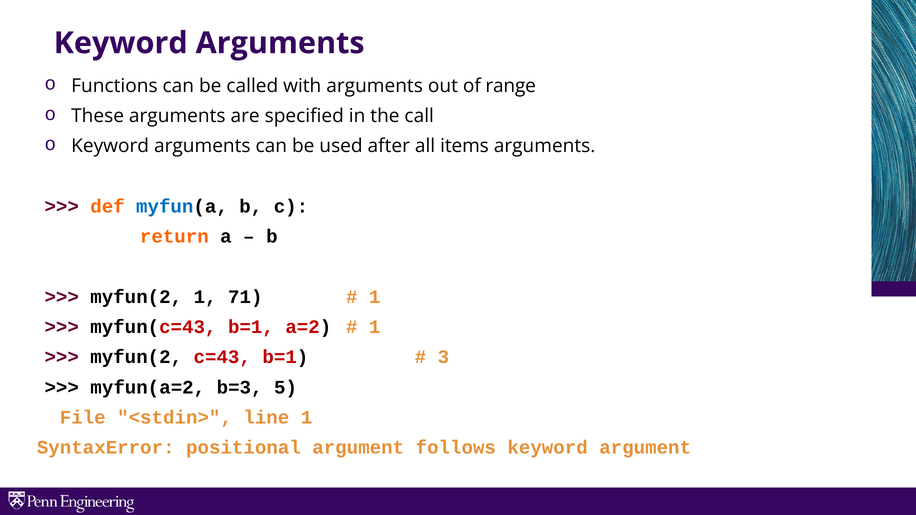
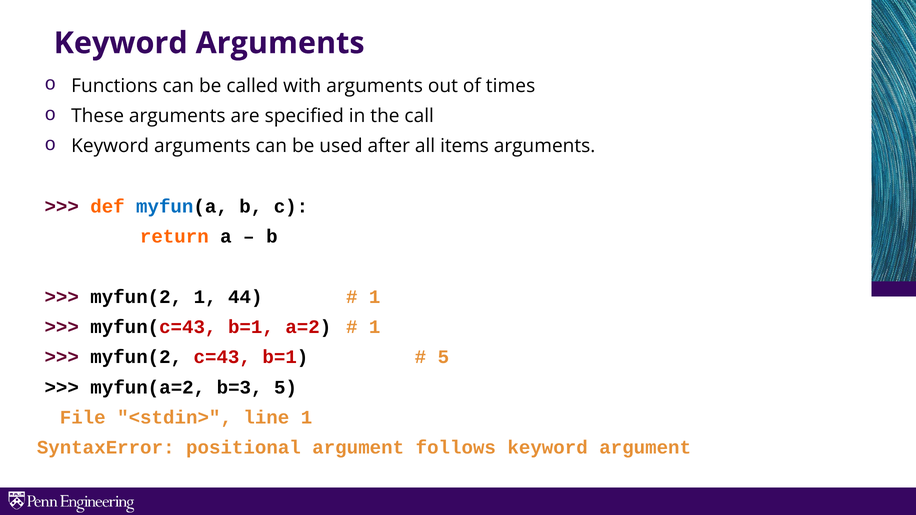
range: range -> times
71: 71 -> 44
3 at (443, 357): 3 -> 5
